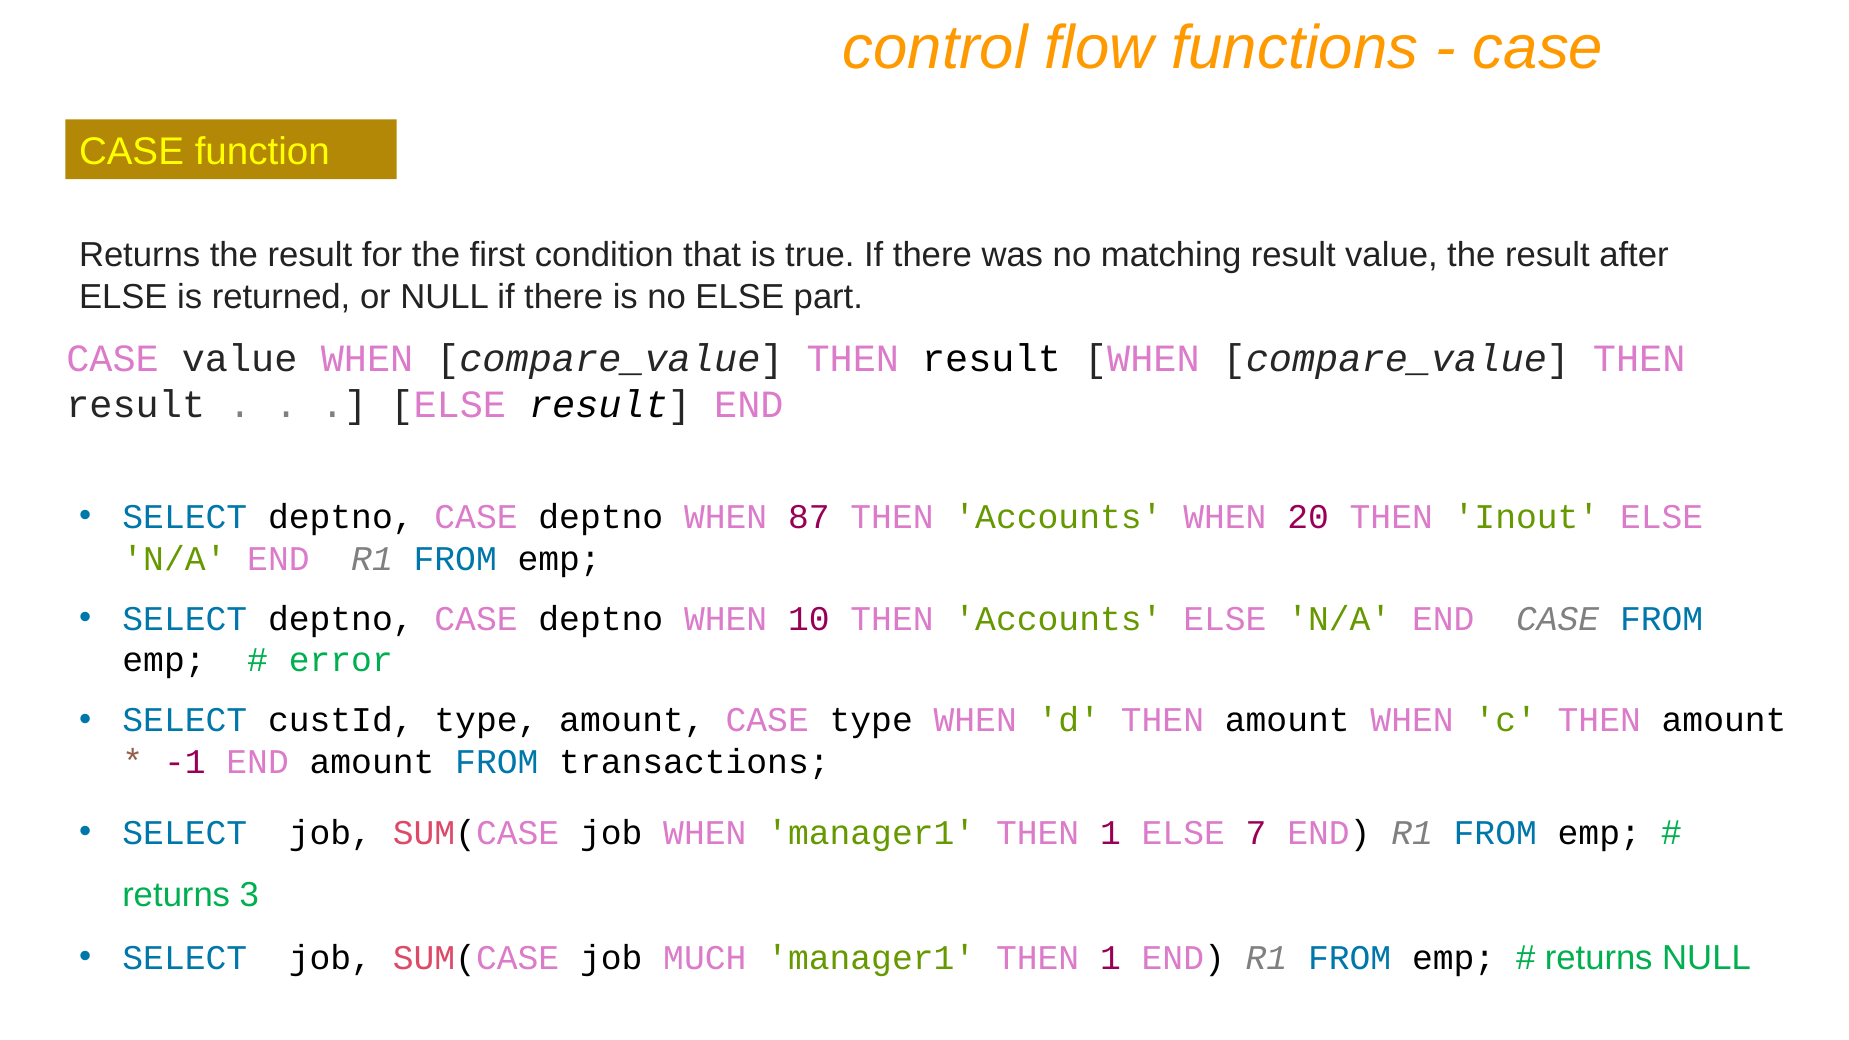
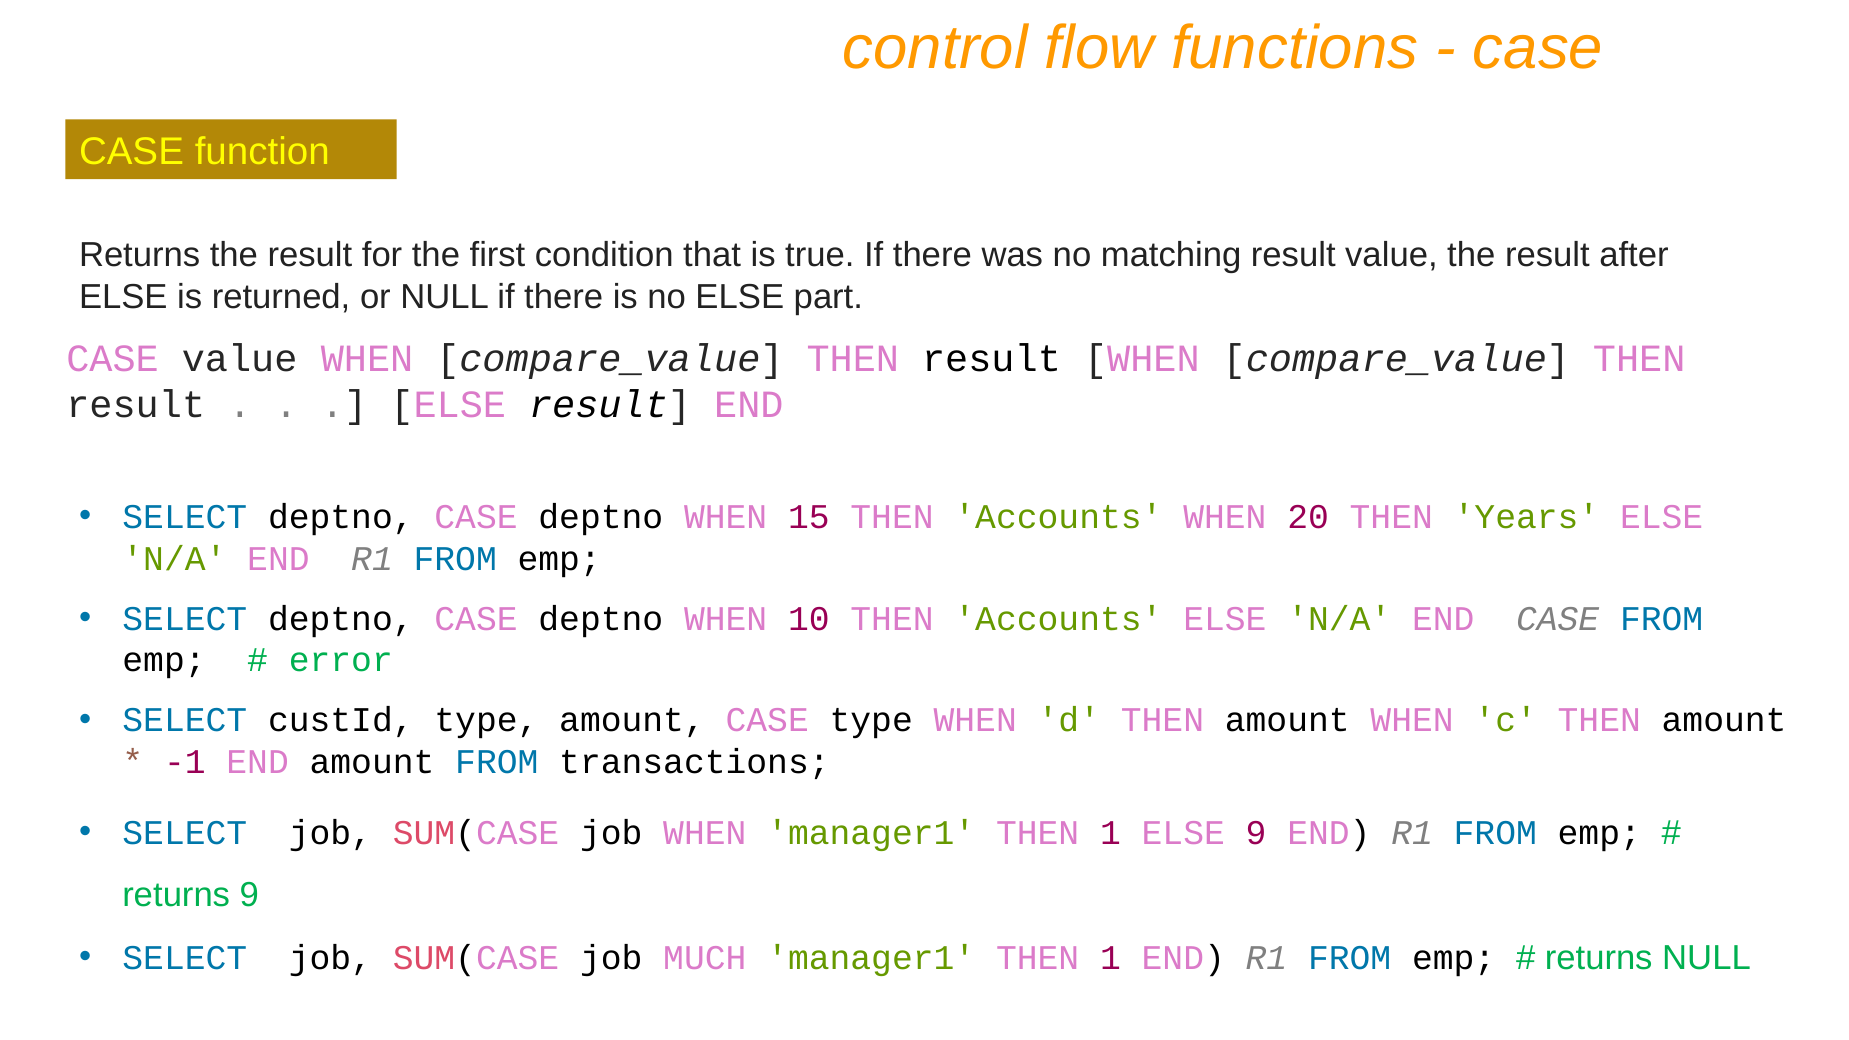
87: 87 -> 15
Inout: Inout -> Years
ELSE 7: 7 -> 9
returns 3: 3 -> 9
